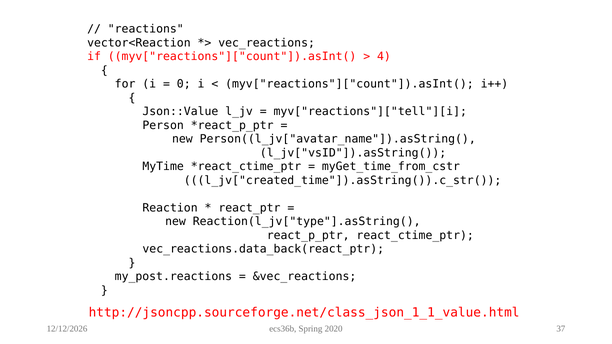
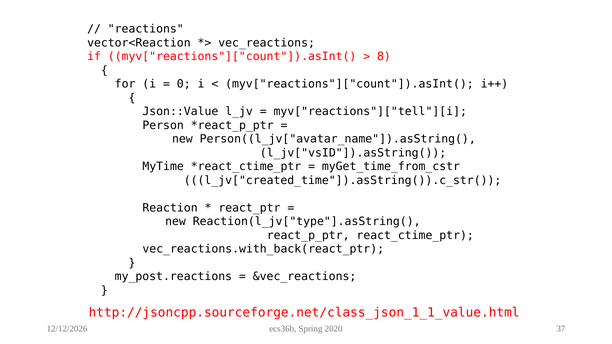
4: 4 -> 8
vec_reactions.data_back(react_ptr: vec_reactions.data_back(react_ptr -> vec_reactions.with_back(react_ptr
